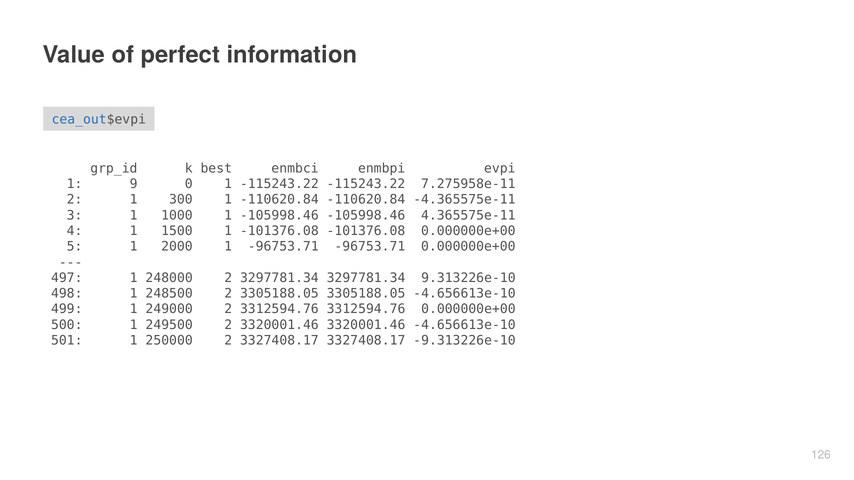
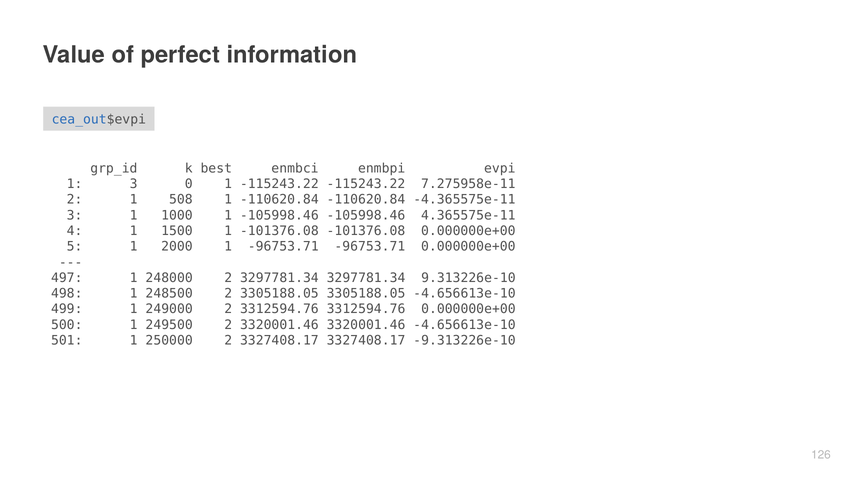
1 9: 9 -> 3
300: 300 -> 508
